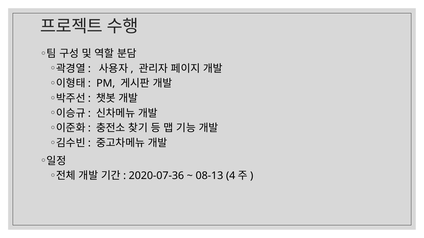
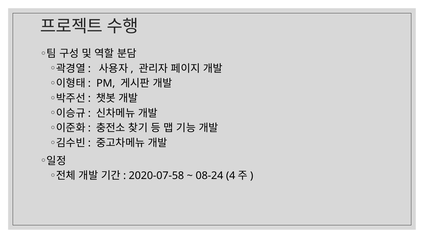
2020-07-36: 2020-07-36 -> 2020-07-58
08-13: 08-13 -> 08-24
